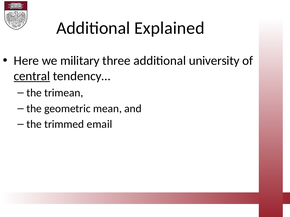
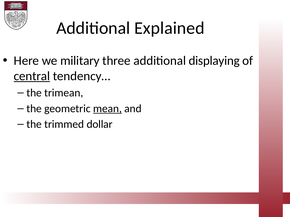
university: university -> displaying
mean underline: none -> present
email: email -> dollar
